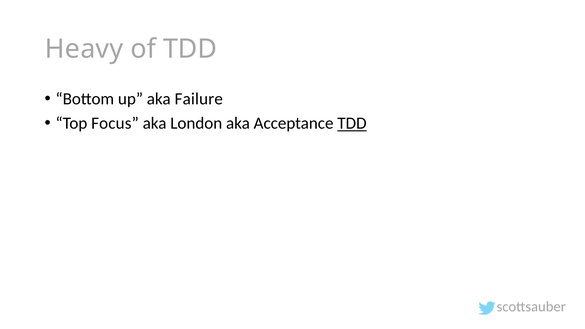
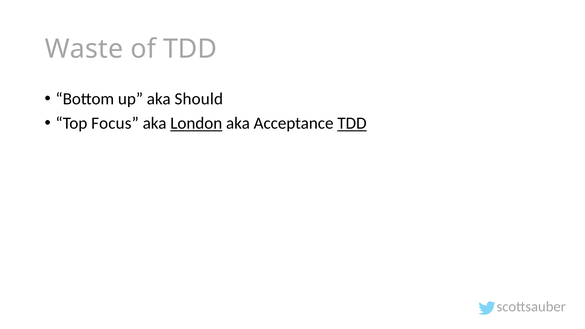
Heavy: Heavy -> Waste
Failure: Failure -> Should
London underline: none -> present
